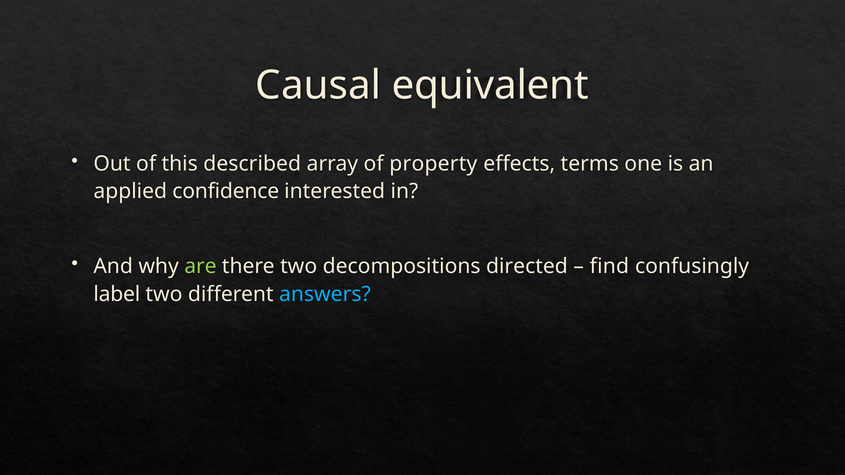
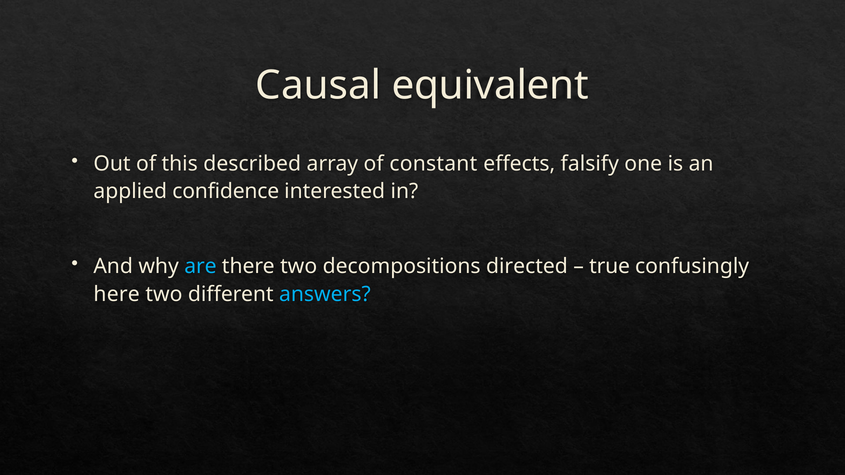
property: property -> constant
terms: terms -> falsify
are colour: light green -> light blue
find: find -> true
label: label -> here
